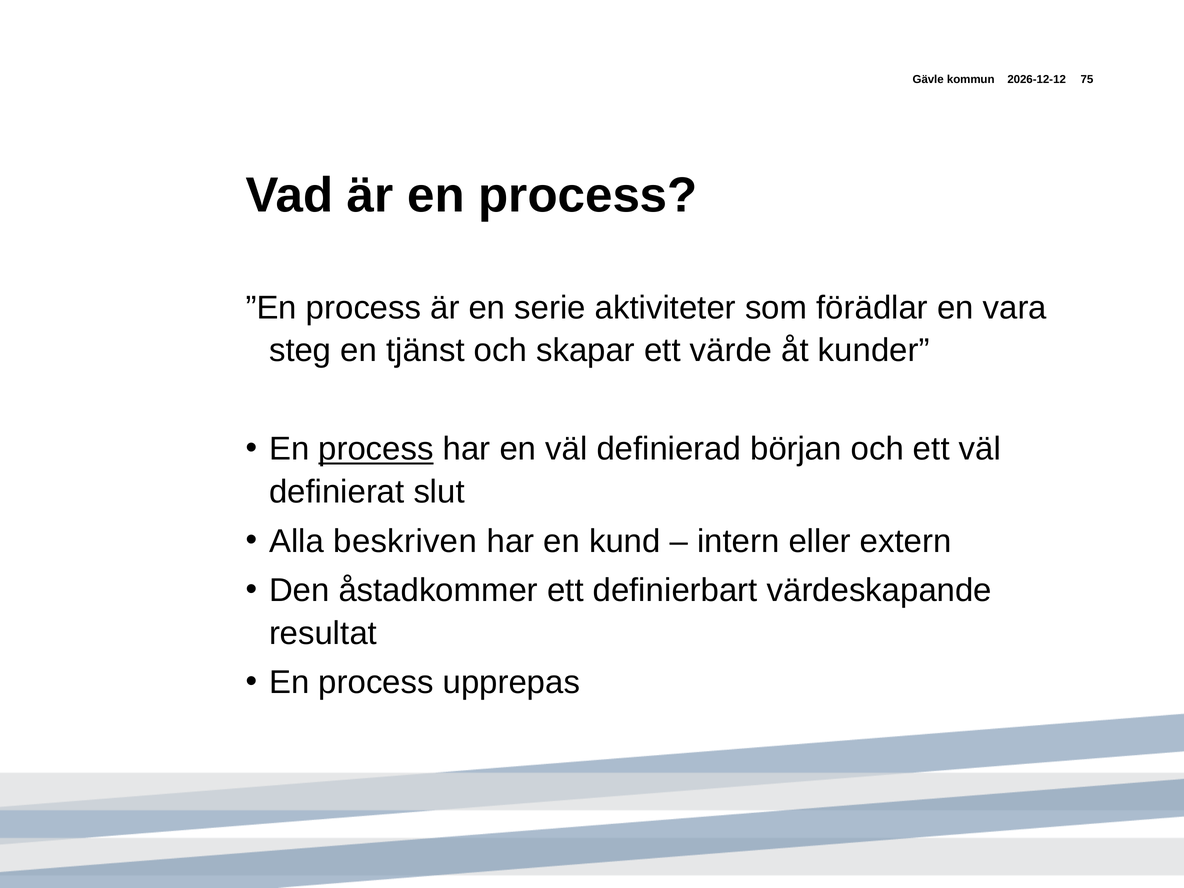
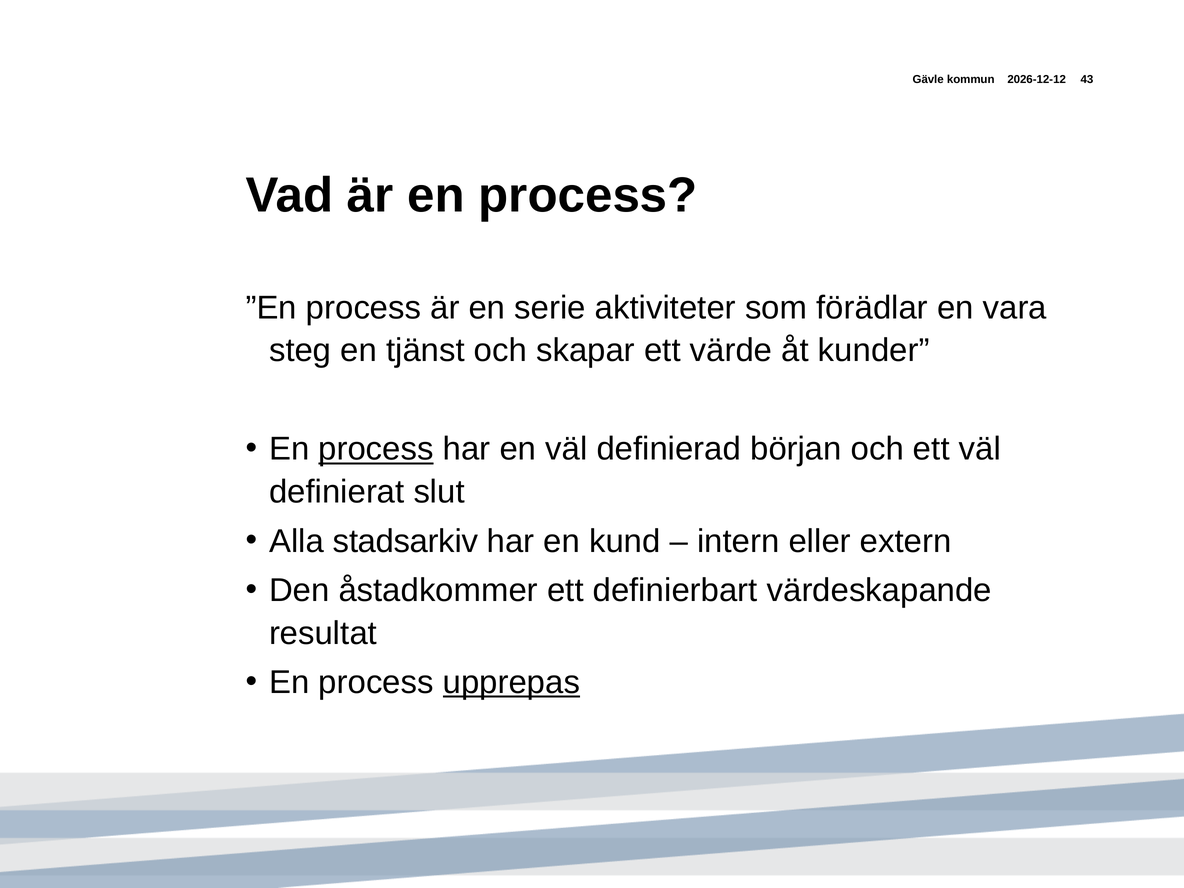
75: 75 -> 43
beskriven: beskriven -> stadsarkiv
upprepas underline: none -> present
